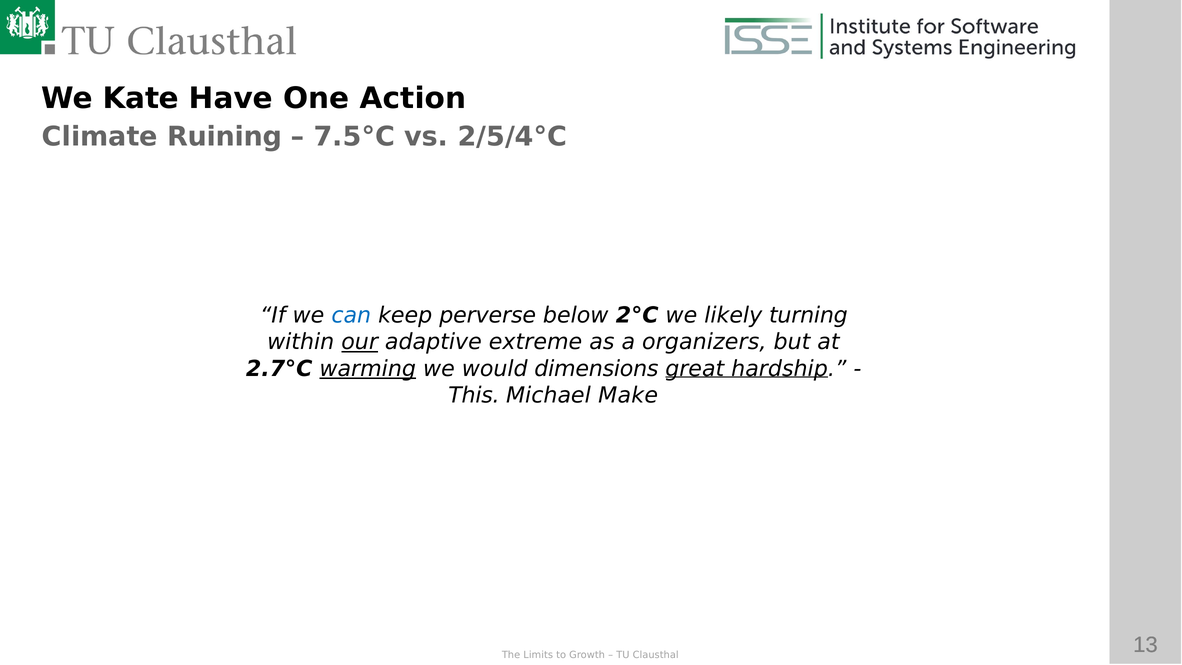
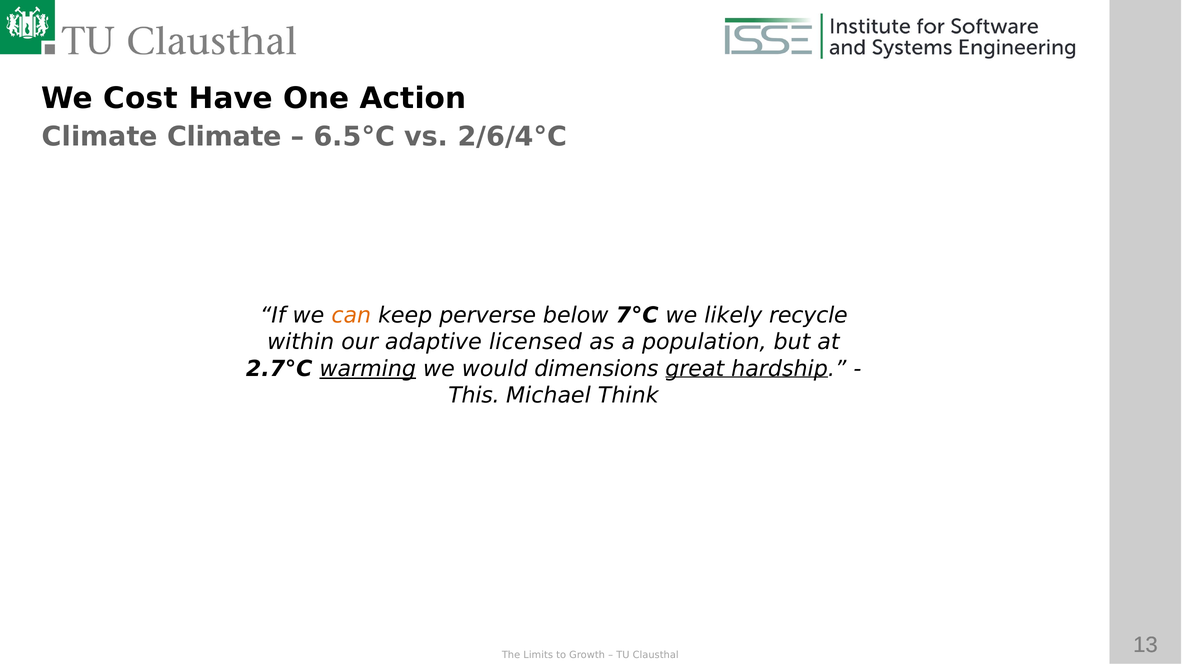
Kate: Kate -> Cost
Climate Ruining: Ruining -> Climate
7.5°C: 7.5°C -> 6.5°C
2/5/4°C: 2/5/4°C -> 2/6/4°C
can colour: blue -> orange
2°C: 2°C -> 7°C
turning: turning -> recycle
our underline: present -> none
extreme: extreme -> licensed
organizers: organizers -> population
Make: Make -> Think
